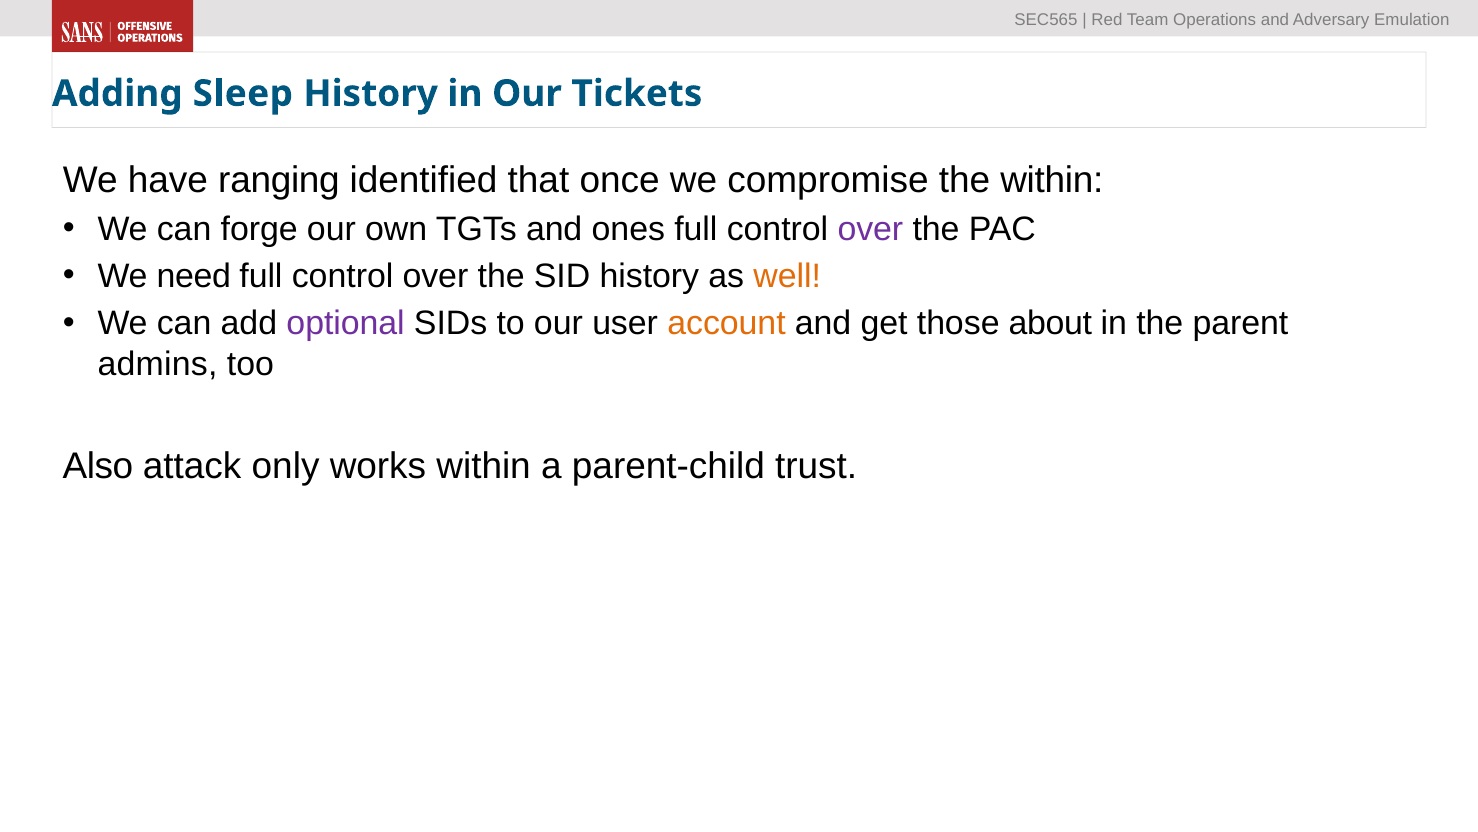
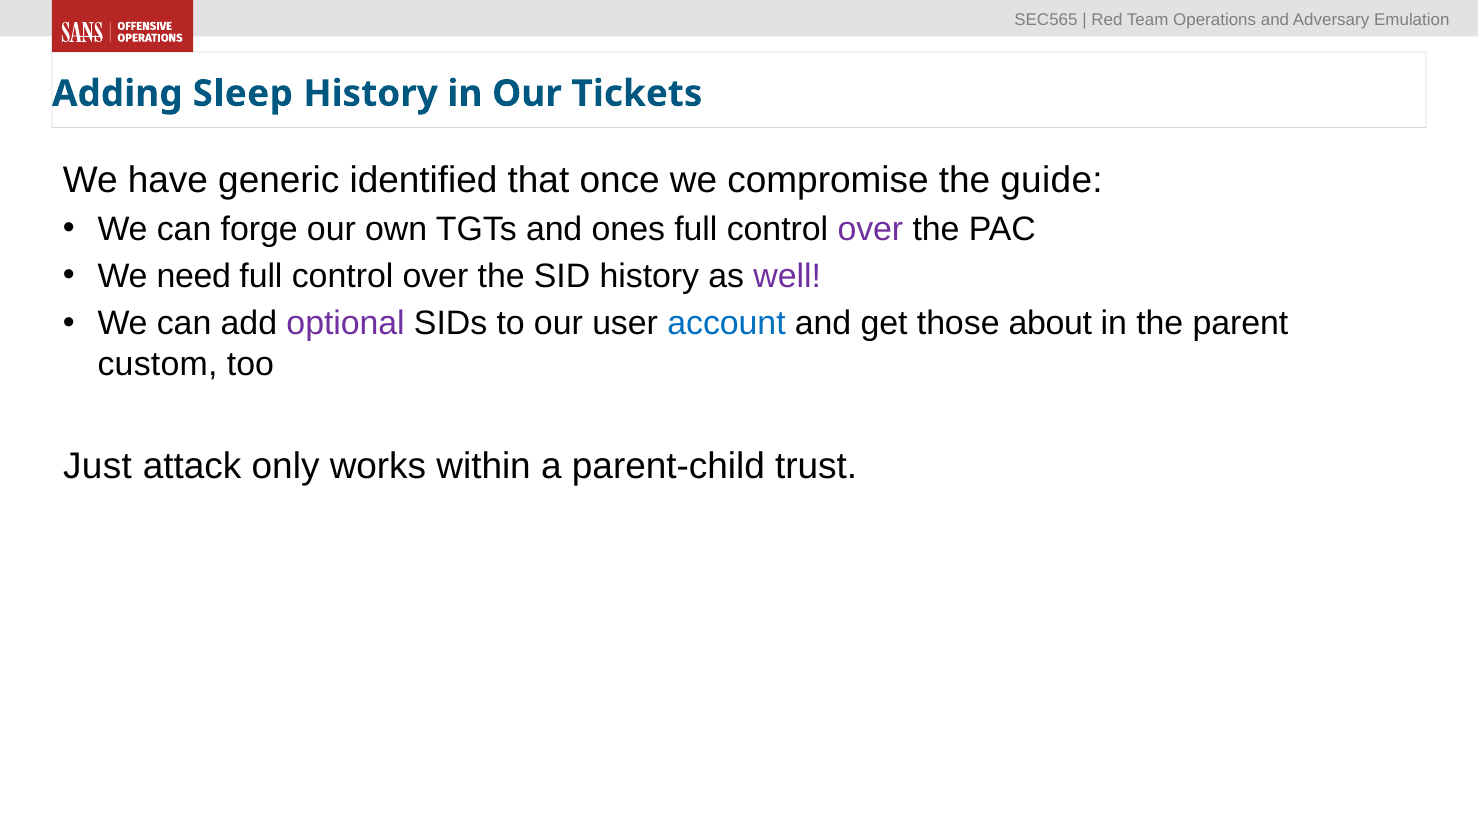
ranging: ranging -> generic
the within: within -> guide
well colour: orange -> purple
account colour: orange -> blue
admins: admins -> custom
Also: Also -> Just
